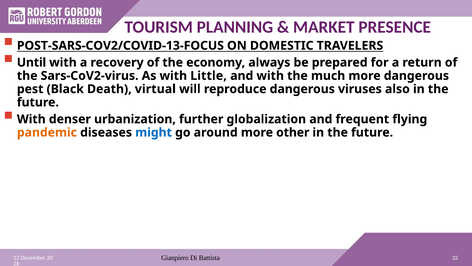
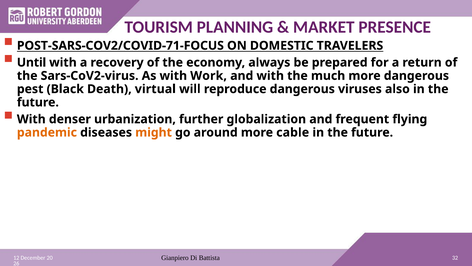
POST-SARS-COV2/COVID-13-FOCUS: POST-SARS-COV2/COVID-13-FOCUS -> POST-SARS-COV2/COVID-71-FOCUS
Little: Little -> Work
might colour: blue -> orange
other: other -> cable
